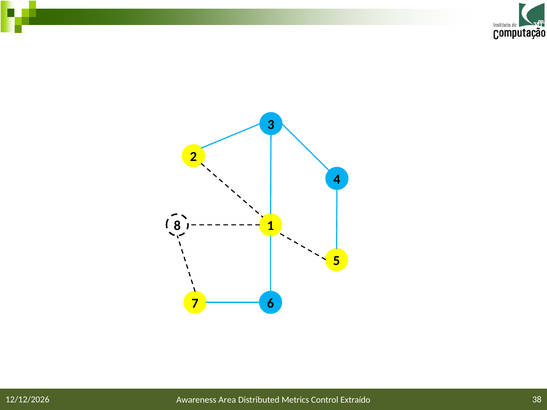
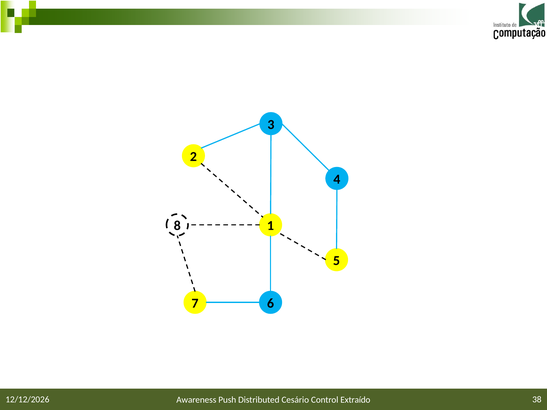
Area: Area -> Push
Metrics: Metrics -> Cesário
